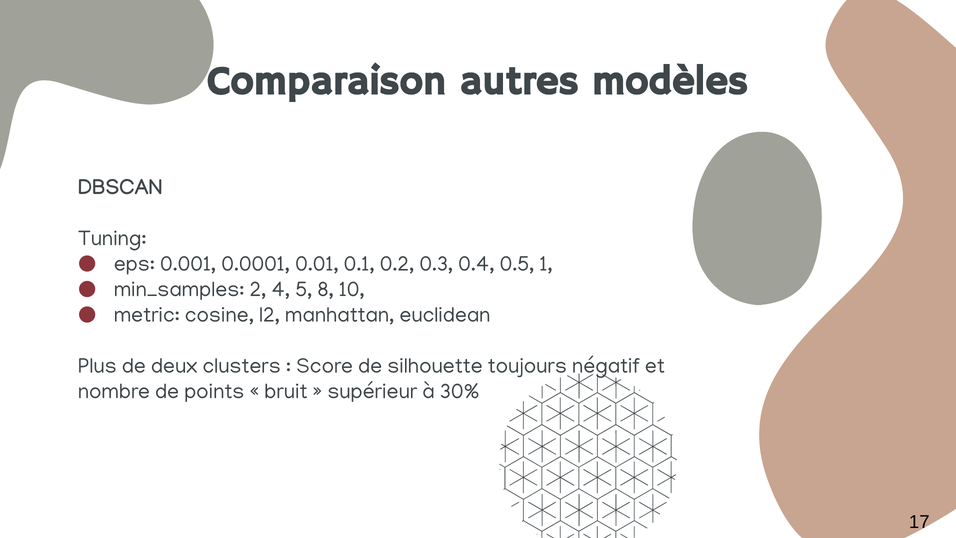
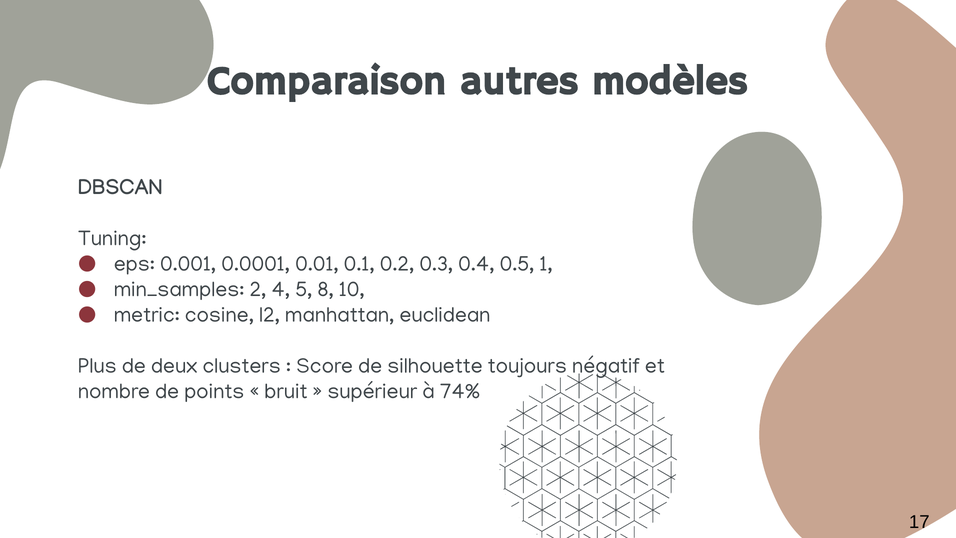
30%: 30% -> 74%
